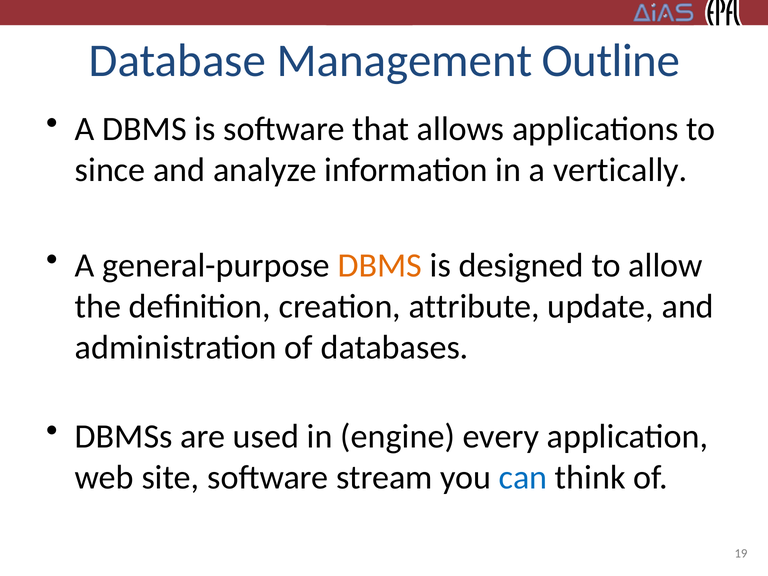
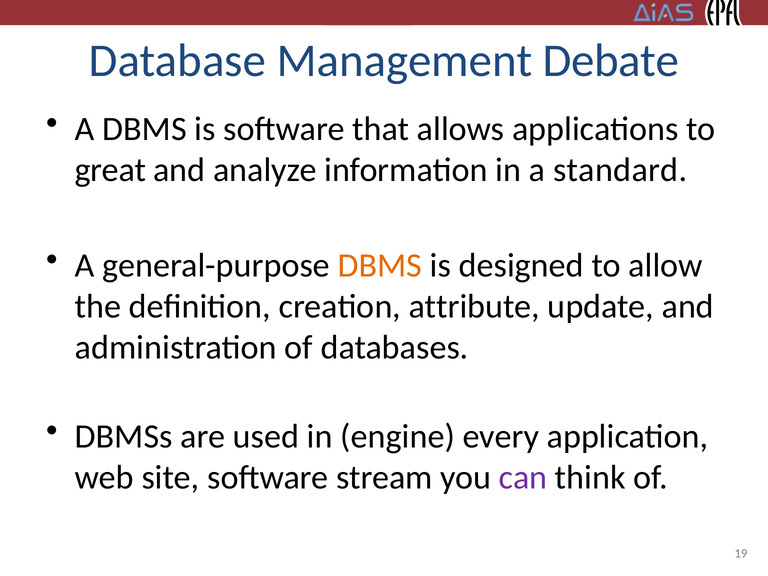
Outline: Outline -> Debate
since: since -> great
vertically: vertically -> standard
can colour: blue -> purple
